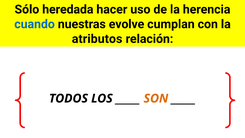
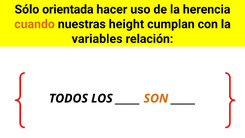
heredada: heredada -> orientada
cuando colour: blue -> orange
evolve: evolve -> height
atributos: atributos -> variables
